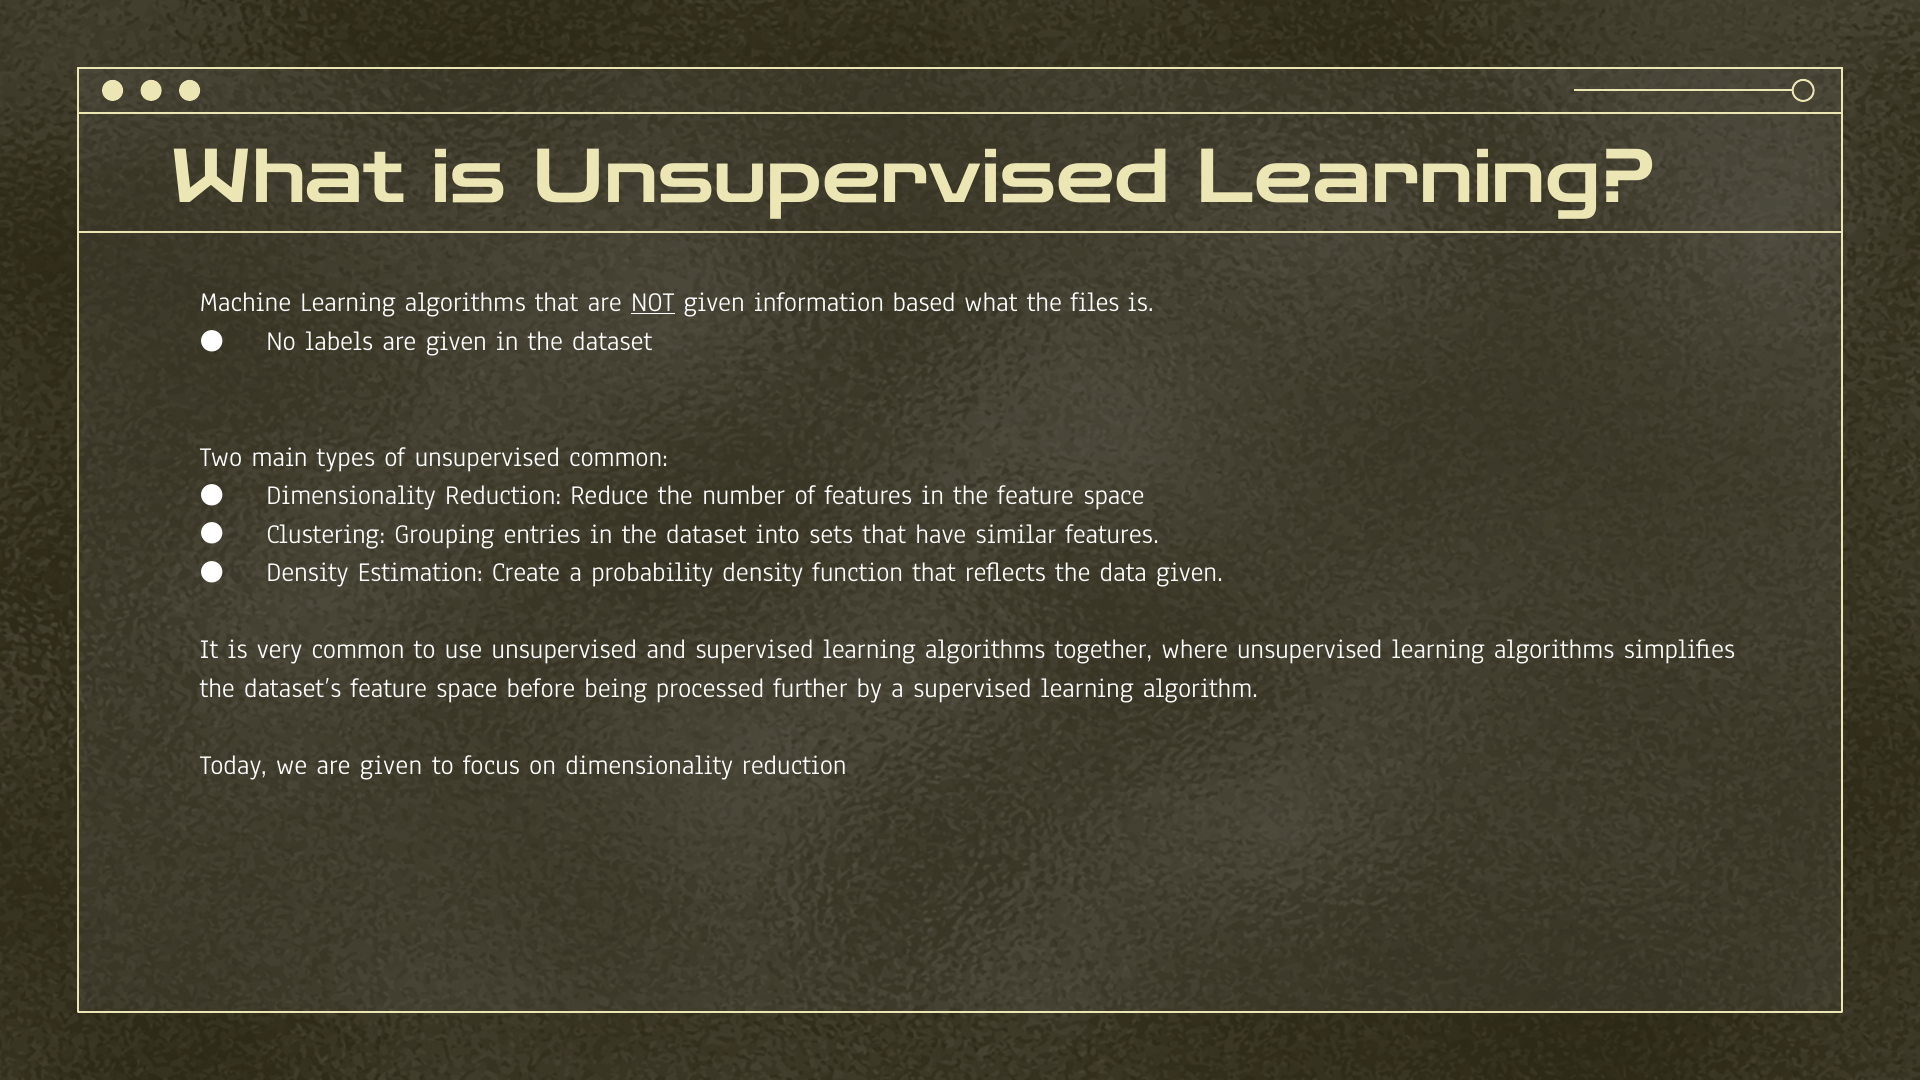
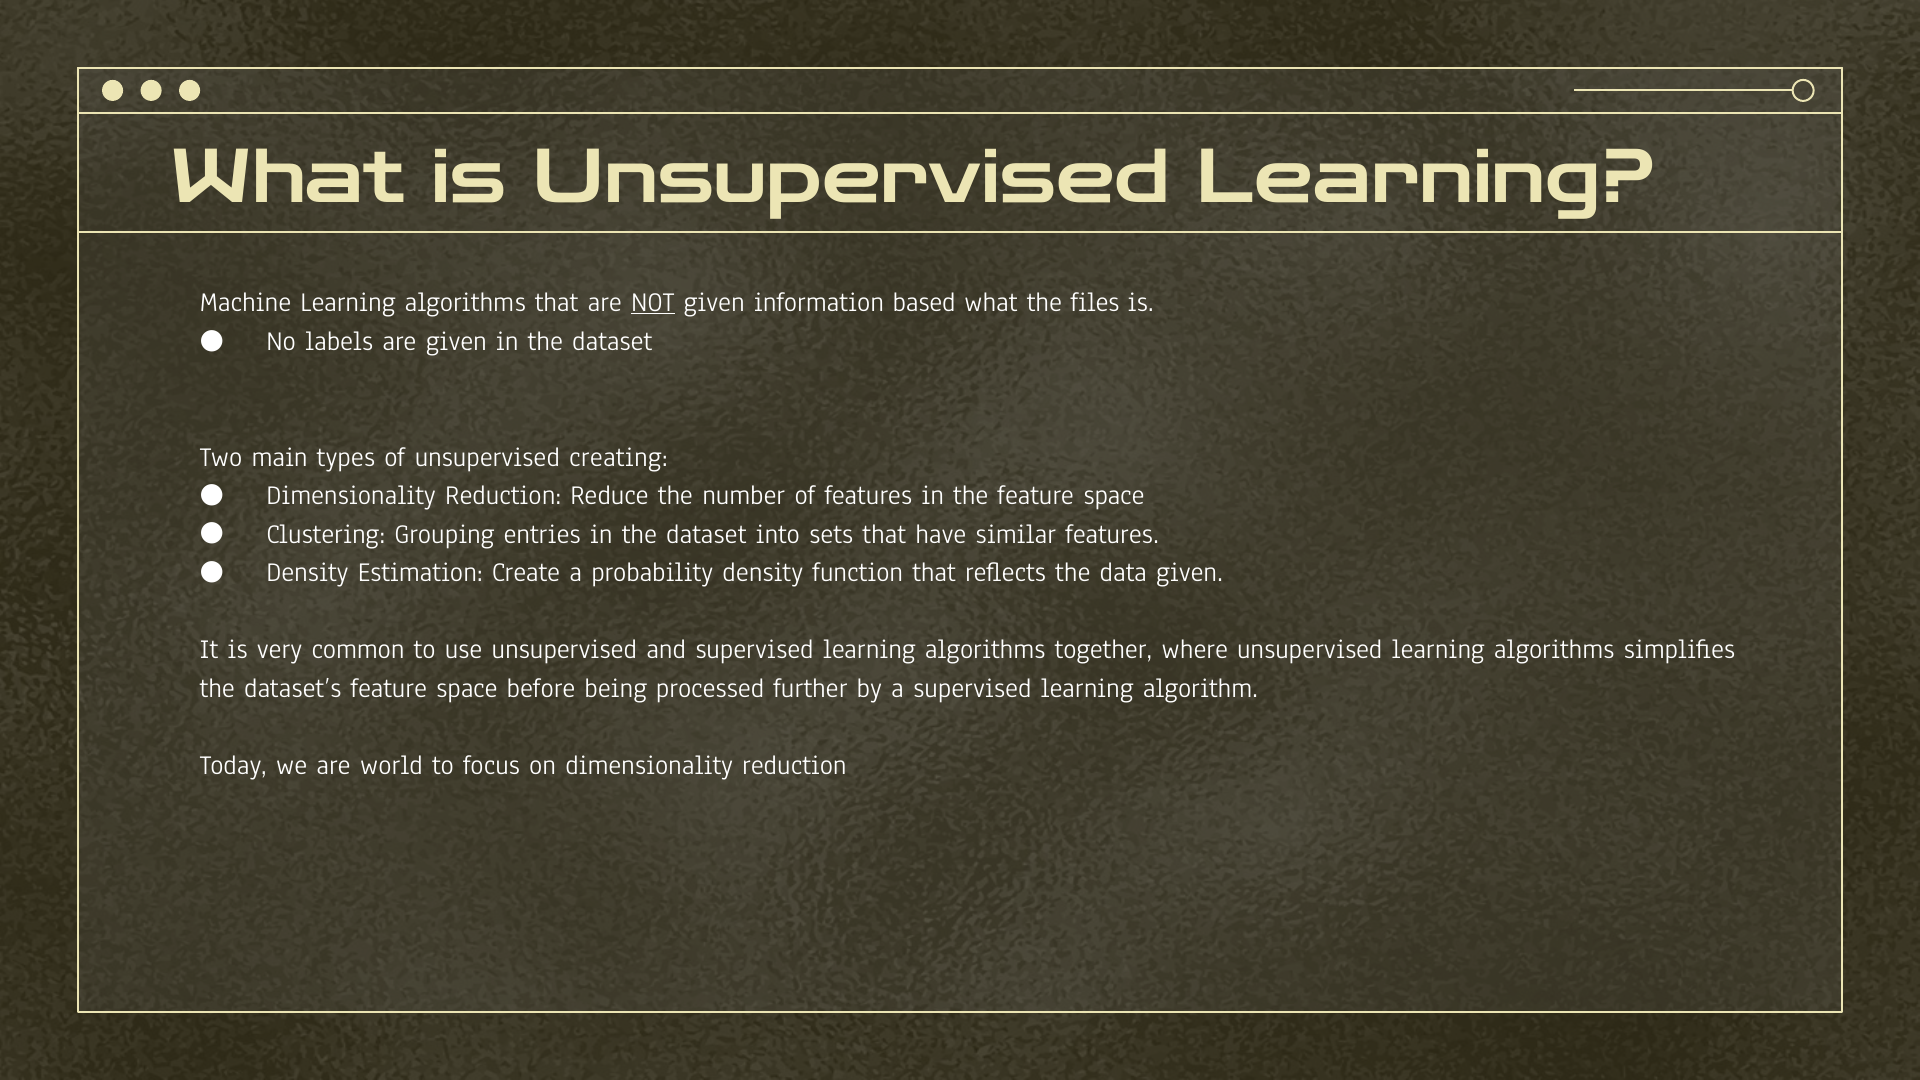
unsupervised common: common -> creating
we are given: given -> world
